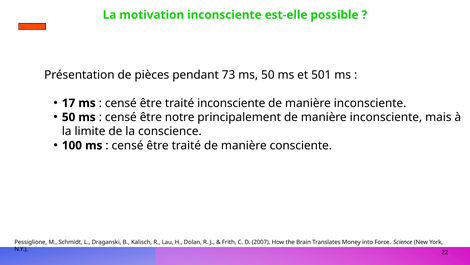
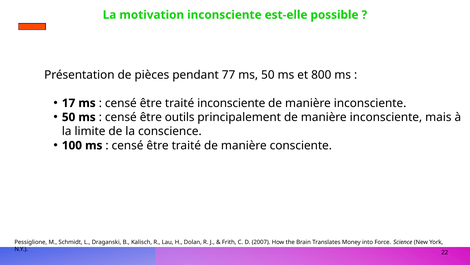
73: 73 -> 77
501: 501 -> 800
notre: notre -> outils
